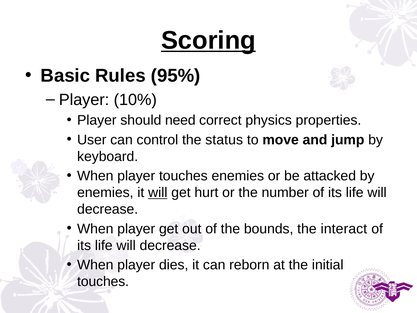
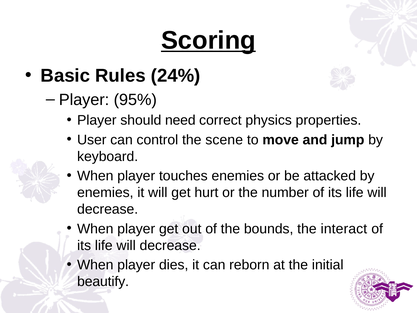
95%: 95% -> 24%
10%: 10% -> 95%
status: status -> scene
will at (158, 193) underline: present -> none
touches at (103, 281): touches -> beautify
